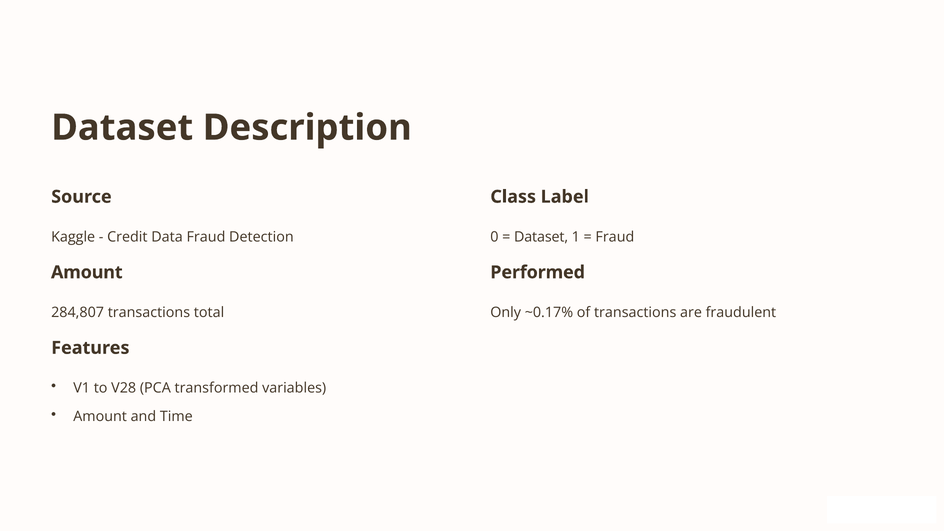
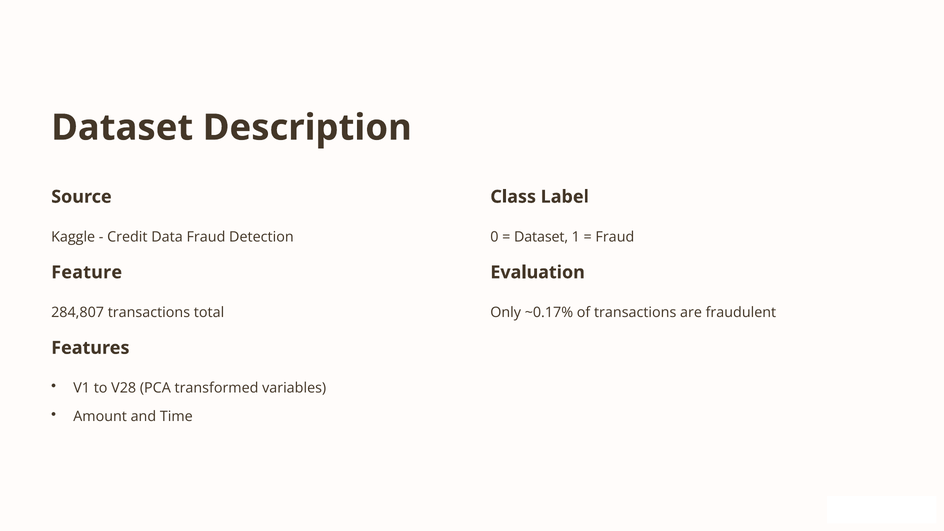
Amount at (87, 272): Amount -> Feature
Performed: Performed -> Evaluation
